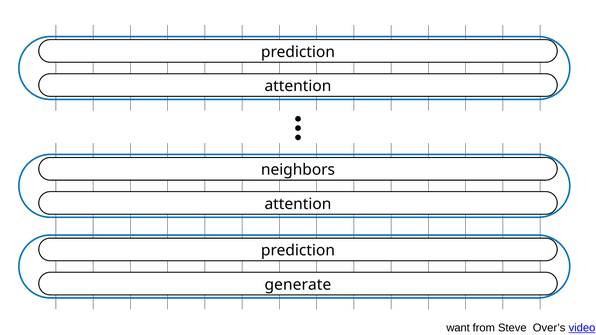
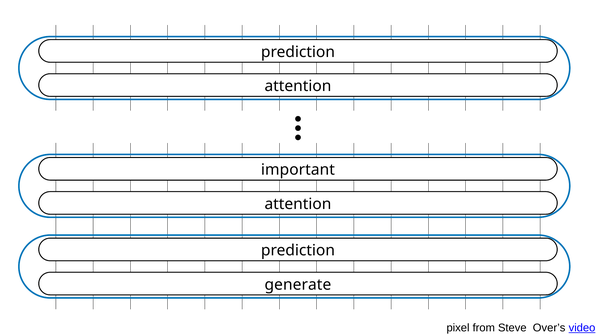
neighbors: neighbors -> important
want: want -> pixel
